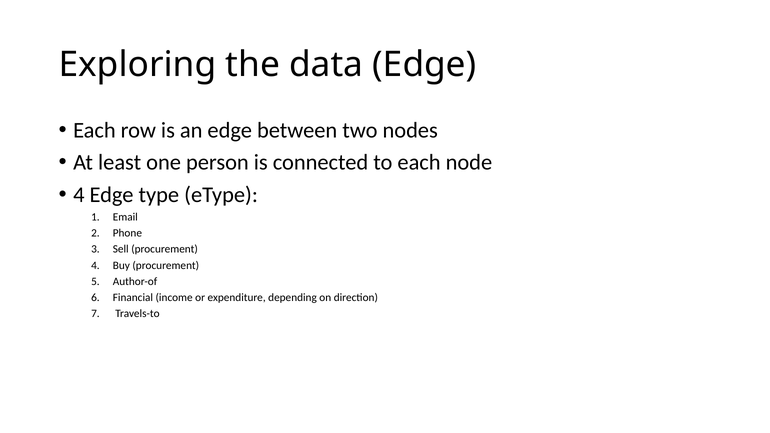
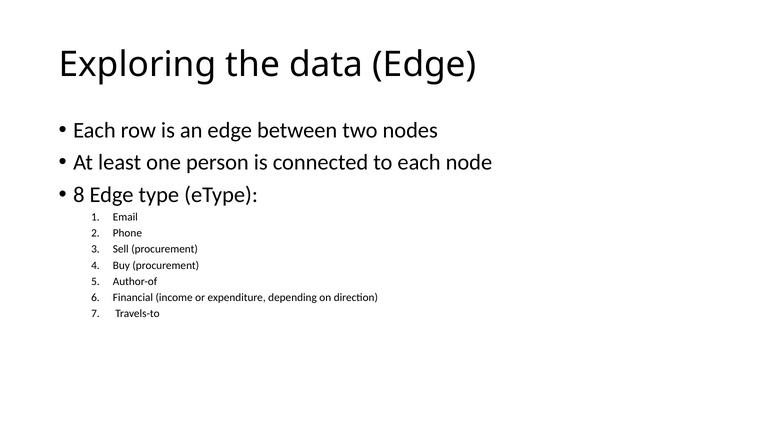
4 at (79, 195): 4 -> 8
